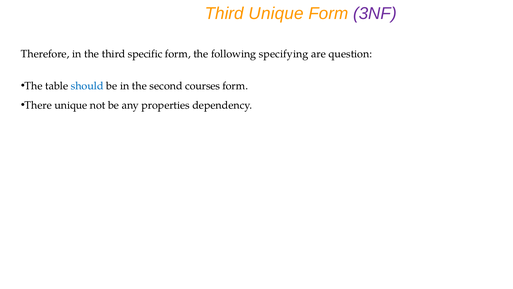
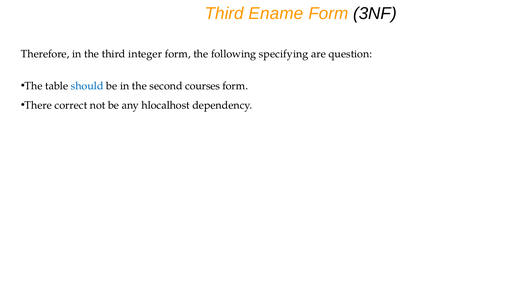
Third Unique: Unique -> Ename
3NF colour: purple -> black
specific: specific -> integer
There unique: unique -> correct
properties: properties -> hlocalhost
